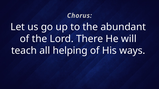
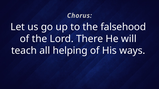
abundant: abundant -> falsehood
